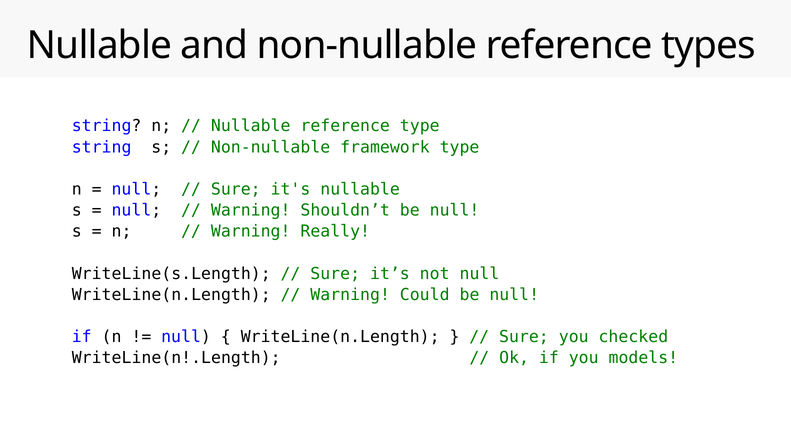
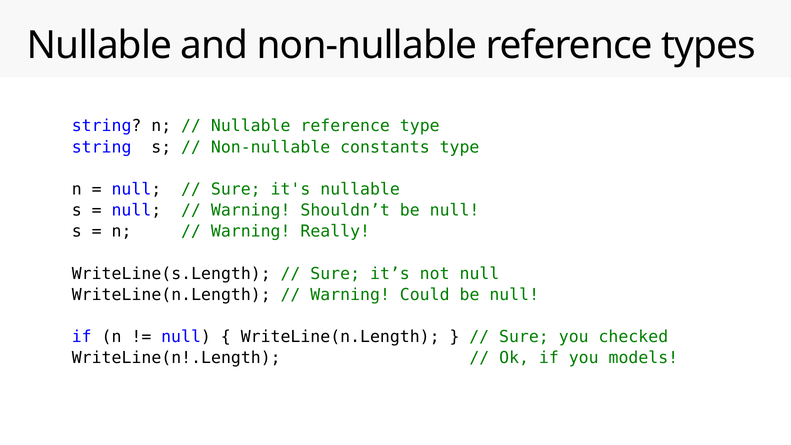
framework: framework -> constants
